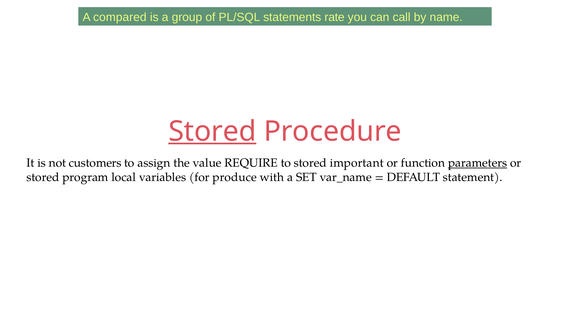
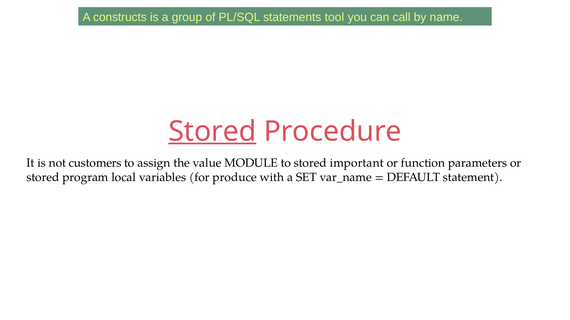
compared: compared -> constructs
rate: rate -> tool
REQUIRE: REQUIRE -> MODULE
parameters underline: present -> none
